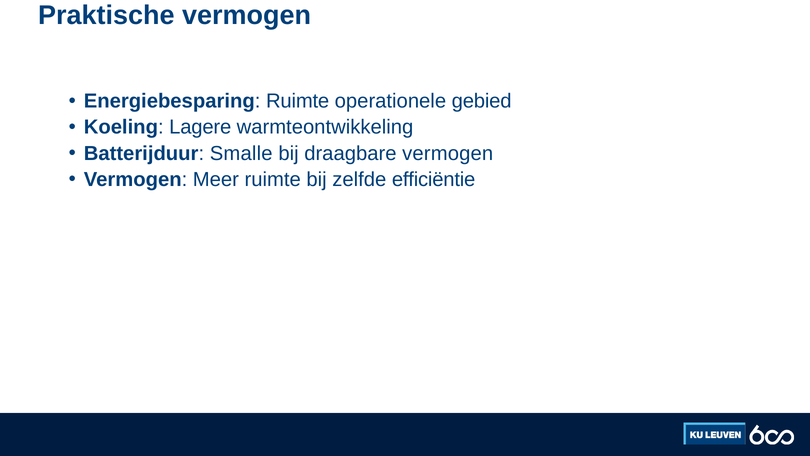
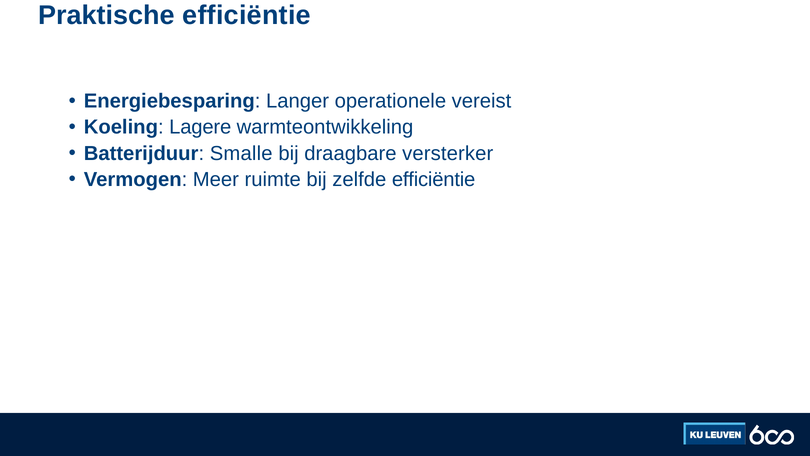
Praktische vermogen: vermogen -> efficiëntie
Energiebesparing Ruimte: Ruimte -> Langer
gebied: gebied -> vereist
draagbare vermogen: vermogen -> versterker
